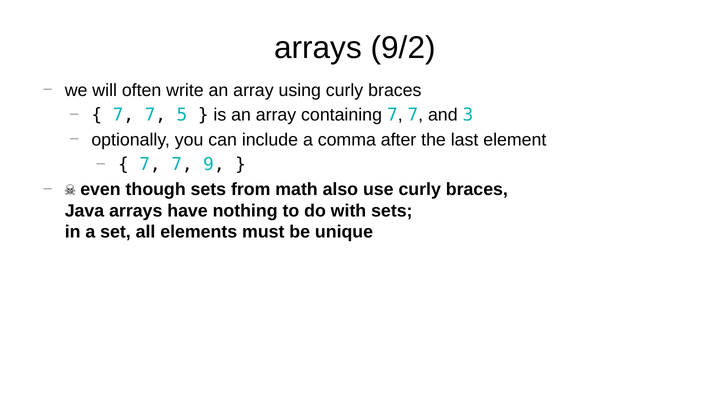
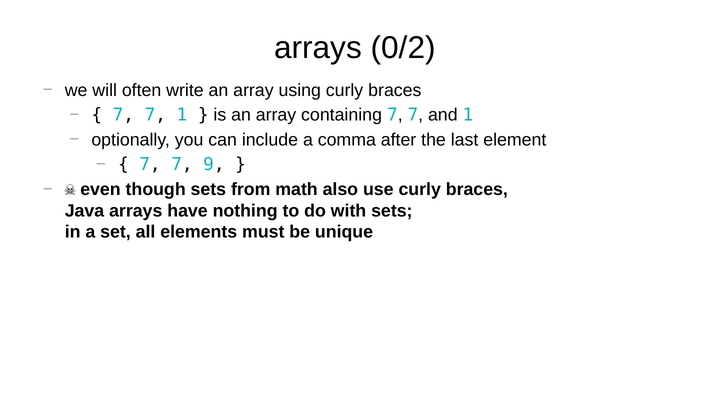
9/2: 9/2 -> 0/2
7 5: 5 -> 1
and 3: 3 -> 1
